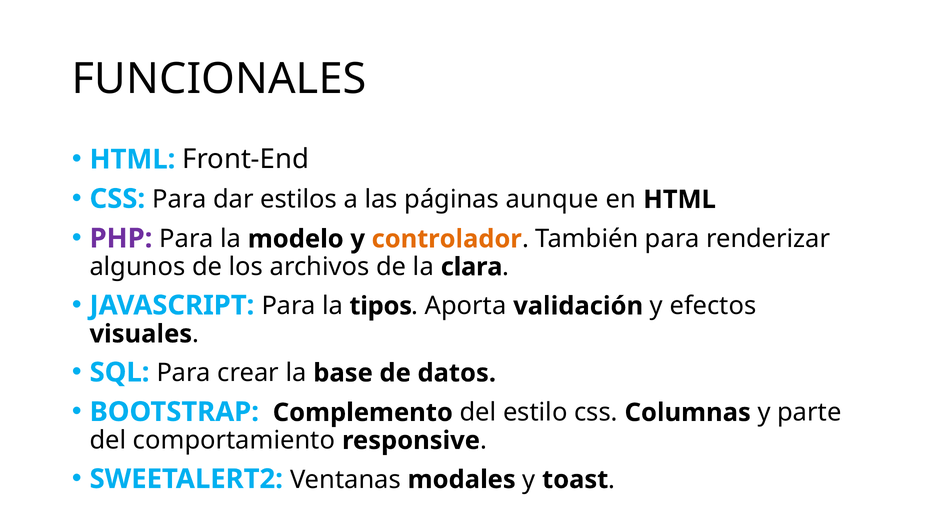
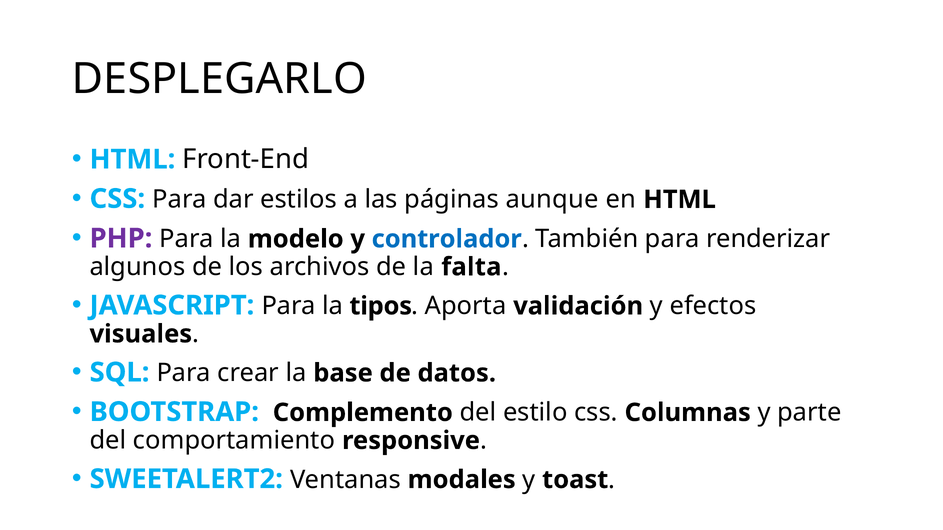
FUNCIONALES: FUNCIONALES -> DESPLEGARLO
controlador colour: orange -> blue
clara: clara -> falta
